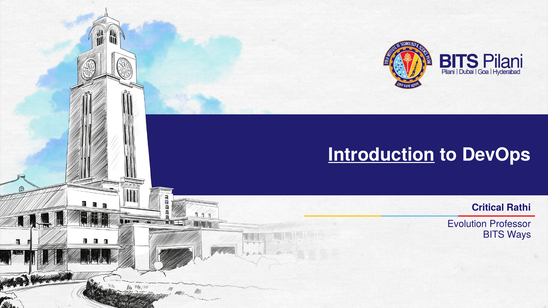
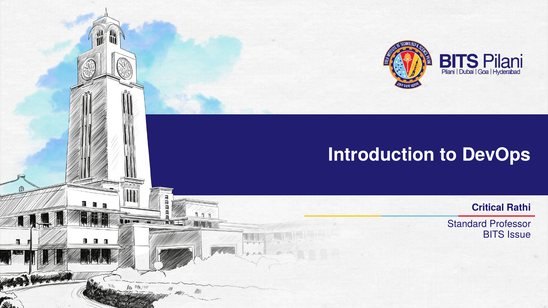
Introduction underline: present -> none
Evolution: Evolution -> Standard
Ways: Ways -> Issue
